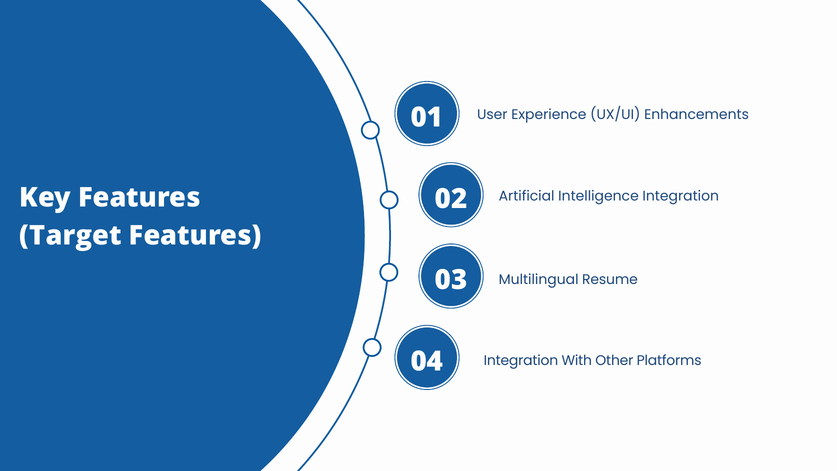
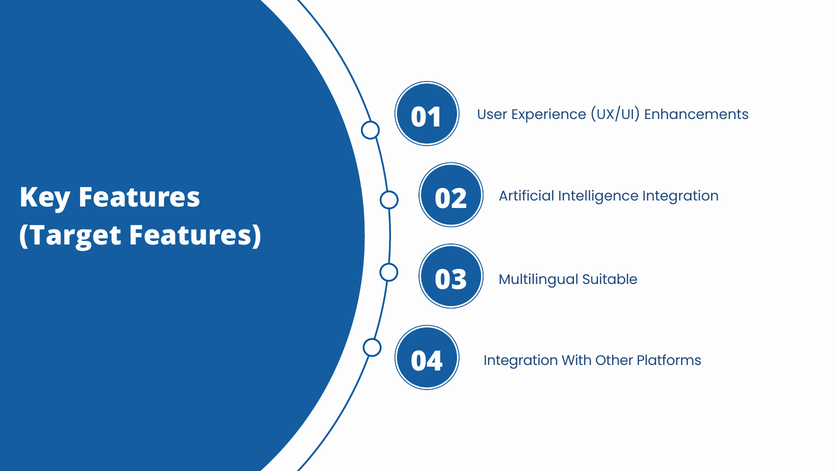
Resume: Resume -> Suitable
